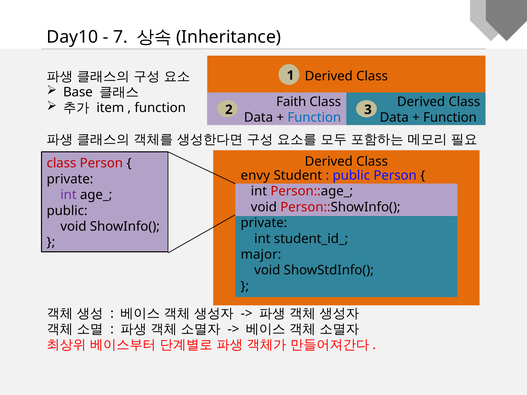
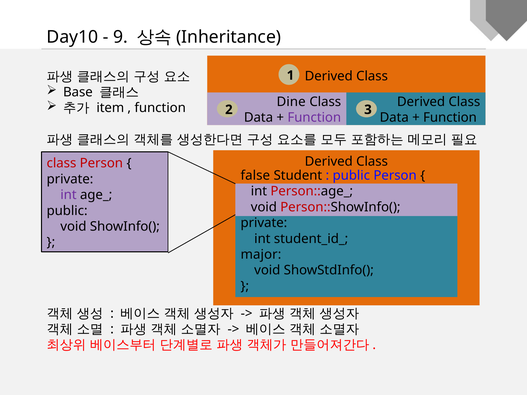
7: 7 -> 9
Faith: Faith -> Dine
Function at (314, 118) colour: blue -> purple
envy: envy -> false
